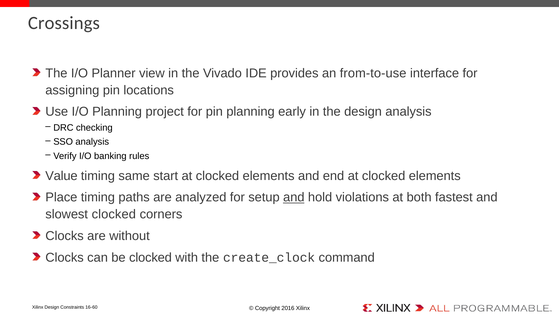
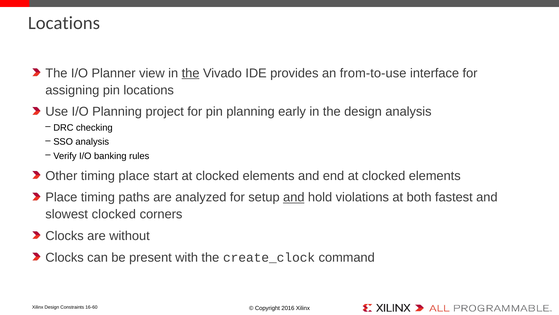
Crossings at (64, 23): Crossings -> Locations
the at (191, 73) underline: none -> present
Value: Value -> Other
timing same: same -> place
be clocked: clocked -> present
